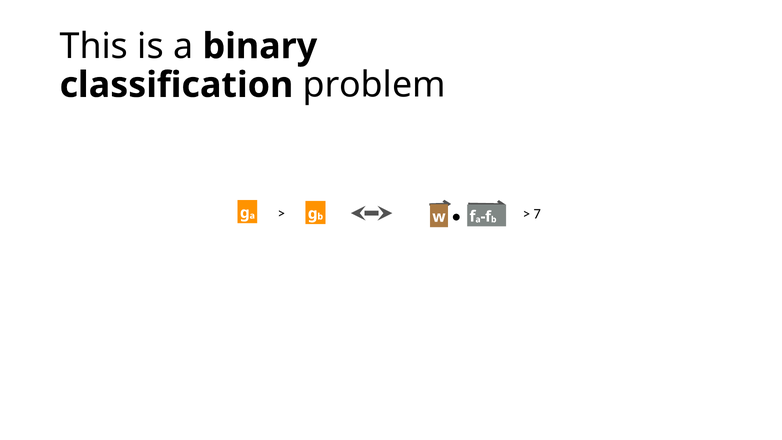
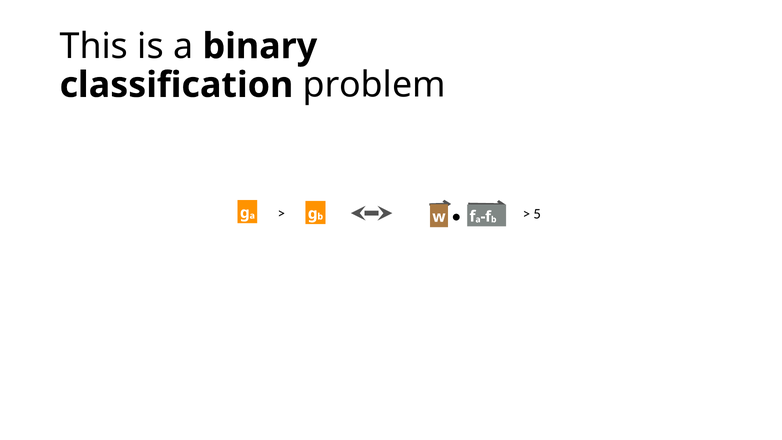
7: 7 -> 5
